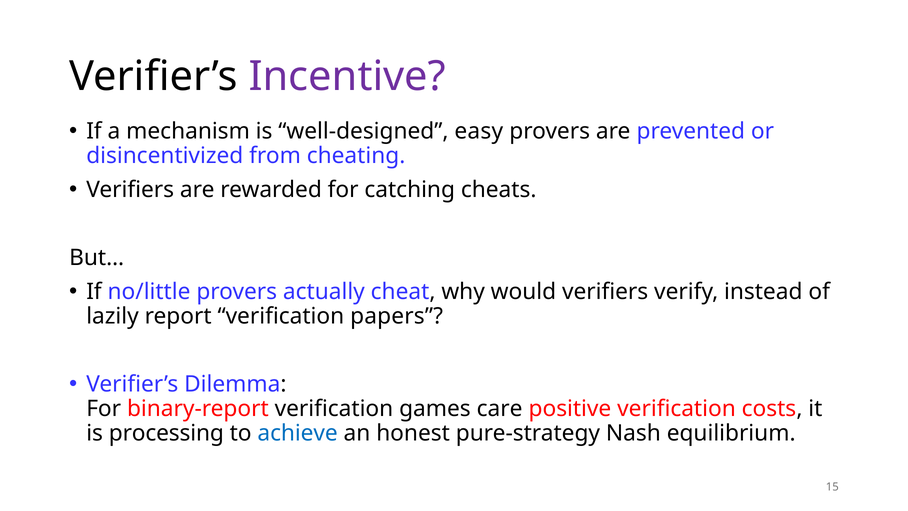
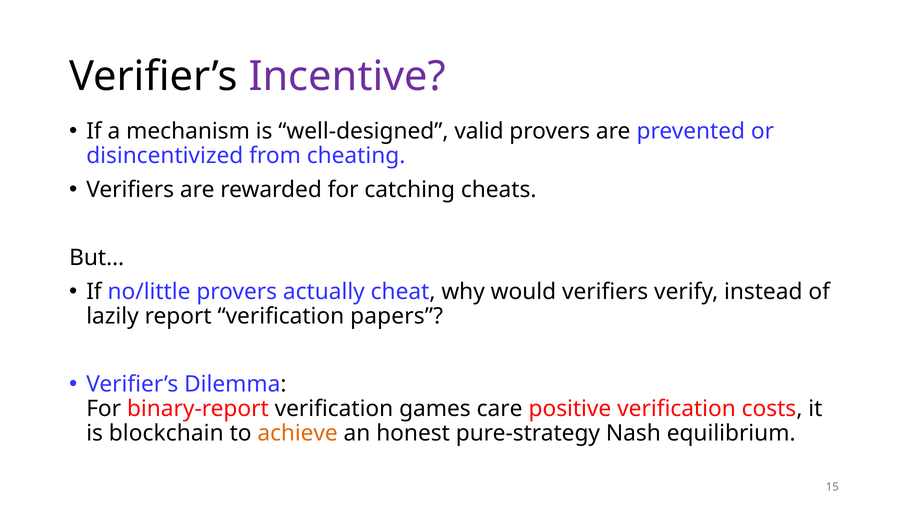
easy: easy -> valid
processing: processing -> blockchain
achieve colour: blue -> orange
